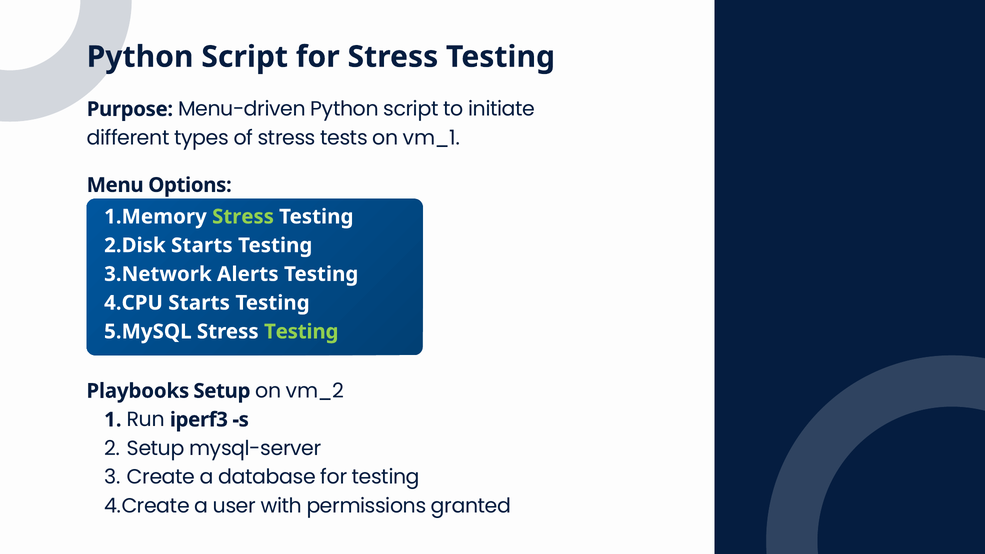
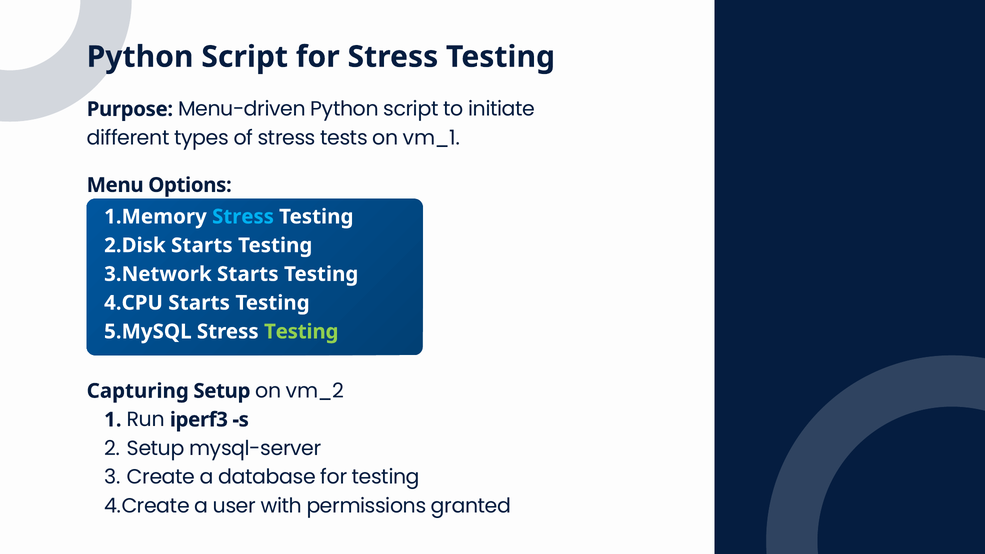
Stress at (243, 217) colour: light green -> light blue
Alerts at (248, 274): Alerts -> Starts
Playbooks: Playbooks -> Capturing
